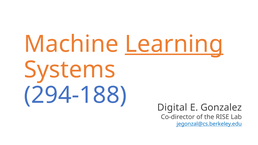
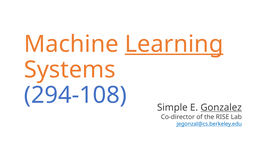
294-188: 294-188 -> 294-108
Digital: Digital -> Simple
Gonzalez underline: none -> present
